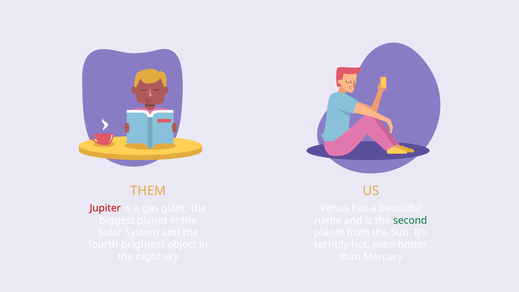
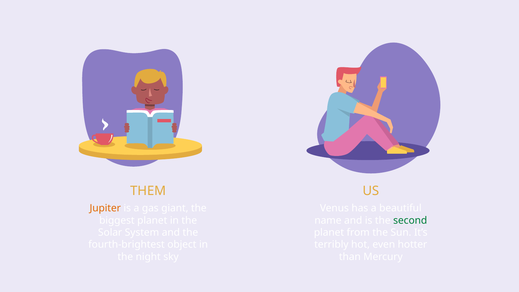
Jupiter colour: red -> orange
